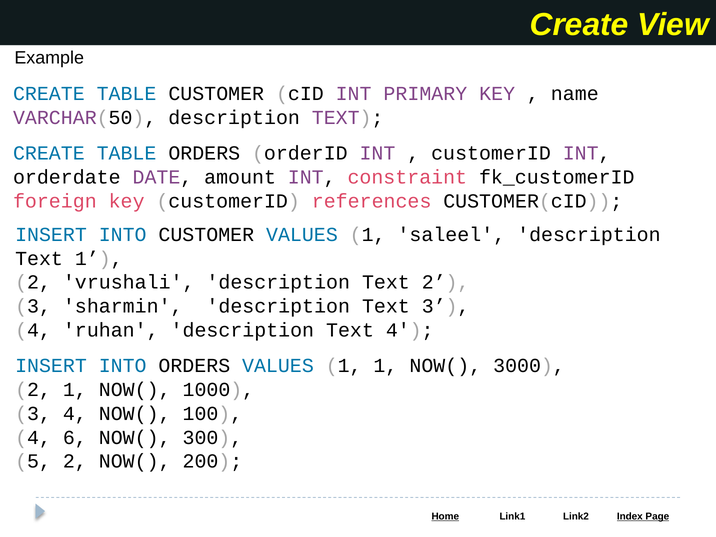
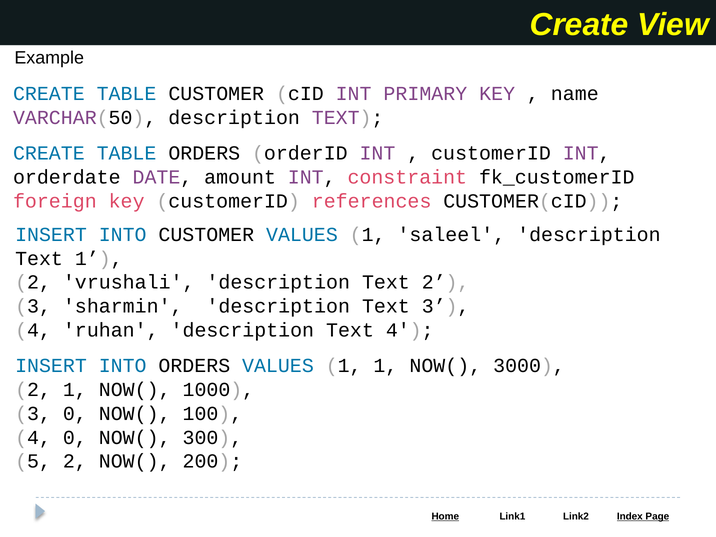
4 at (75, 414): 4 -> 0
4 6: 6 -> 0
